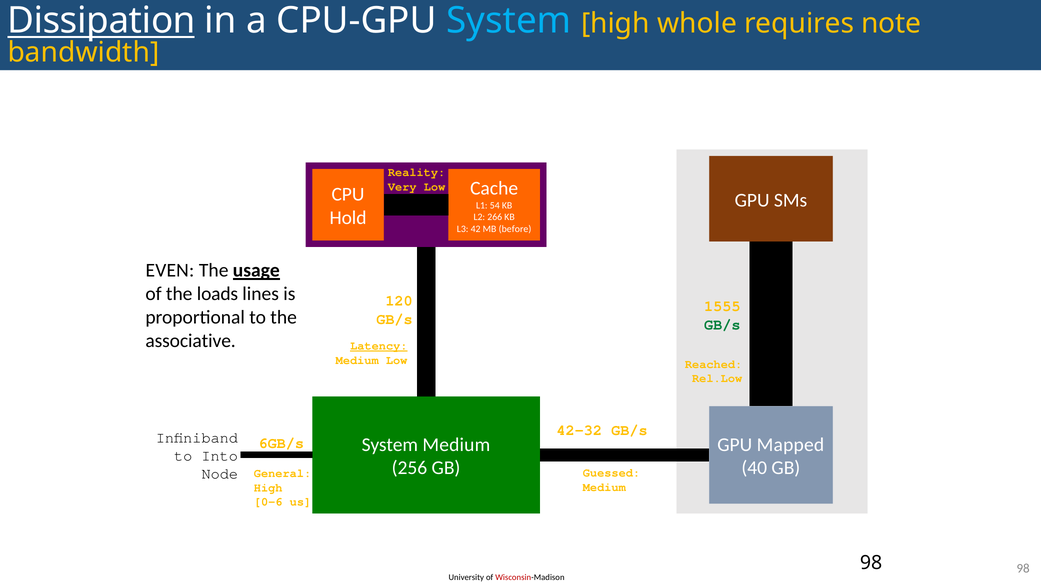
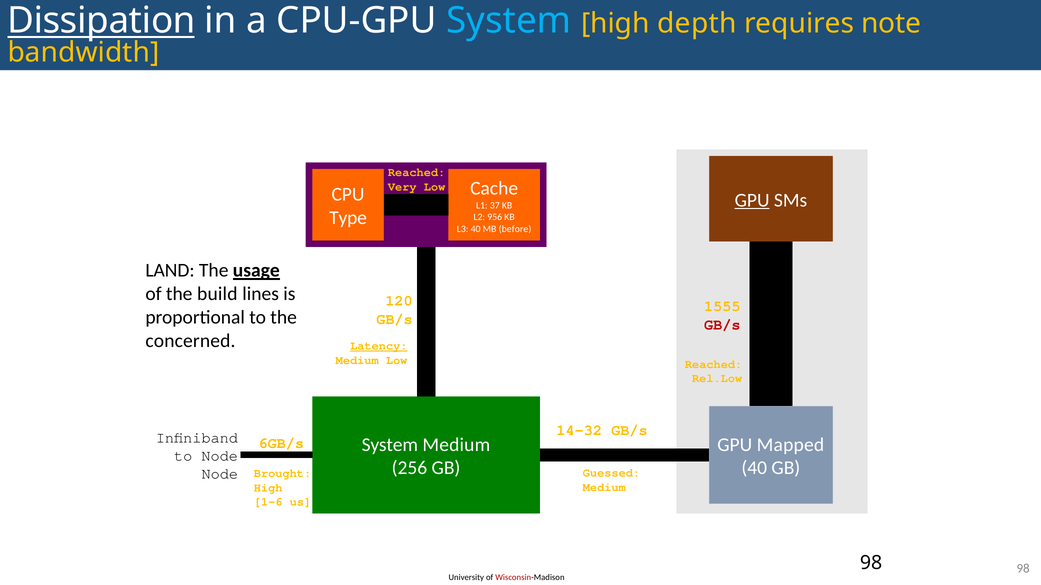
whole: whole -> depth
Reality at (417, 173): Reality -> Reached
GPU at (752, 200) underline: none -> present
54: 54 -> 37
Hold: Hold -> Type
266: 266 -> 956
L3 42: 42 -> 40
EVEN: EVEN -> LAND
loads: loads -> build
GB/s at (722, 325) colour: green -> red
associative: associative -> concerned
42-32: 42-32 -> 14-32
to Into: Into -> Node
General: General -> Brought
0-6: 0-6 -> 1-6
